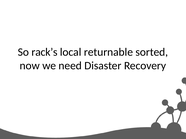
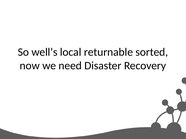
rack’s: rack’s -> well’s
